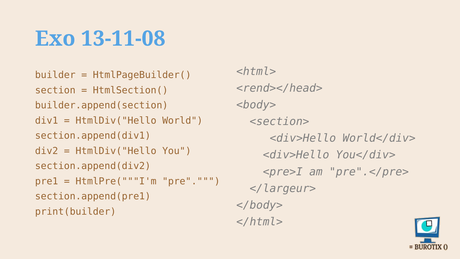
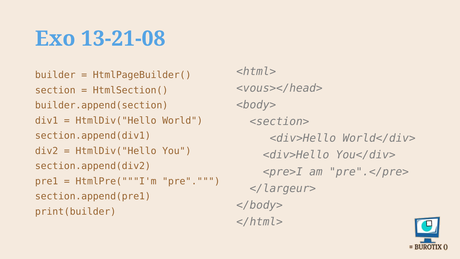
13-11-08: 13-11-08 -> 13-21-08
<rend></head>: <rend></head> -> <vous></head>
